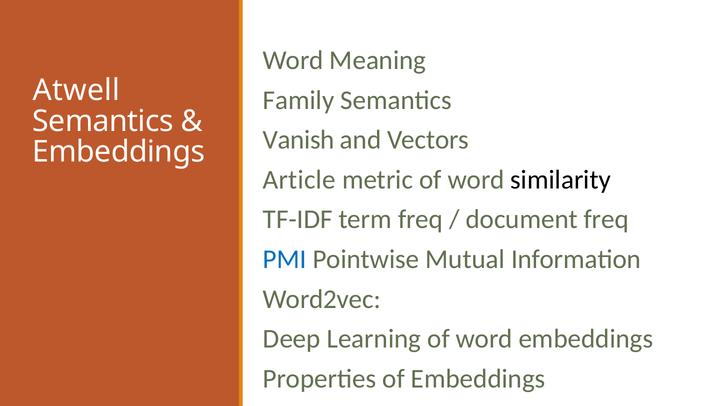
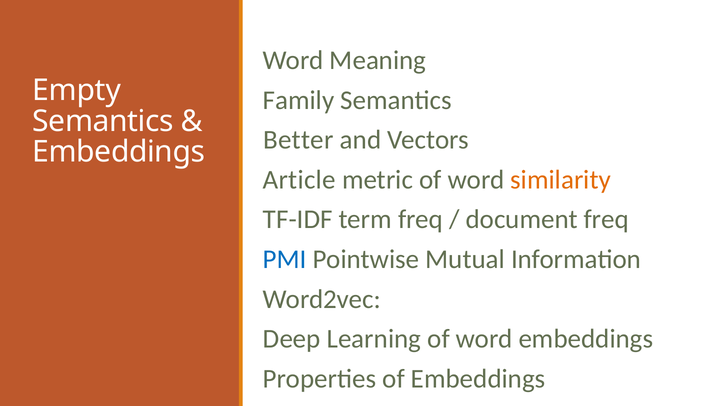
Atwell: Atwell -> Empty
Vanish: Vanish -> Better
similarity colour: black -> orange
